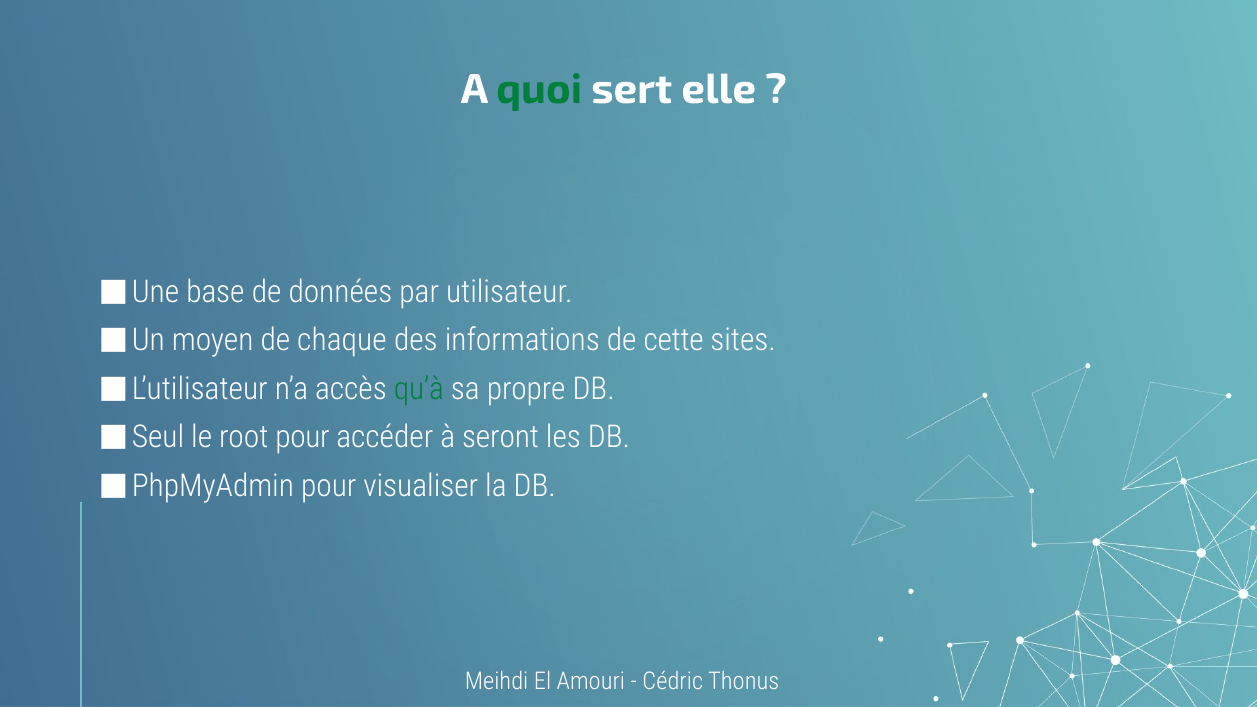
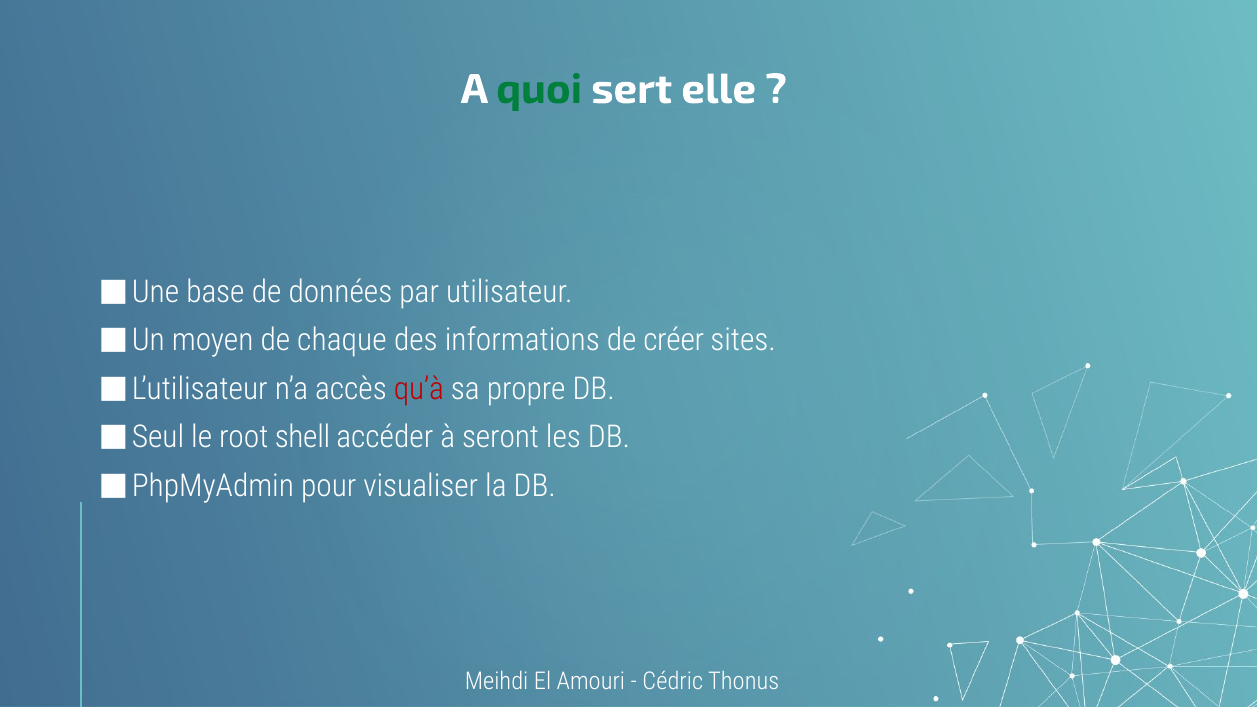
cette: cette -> créer
qu’à colour: green -> red
root pour: pour -> shell
